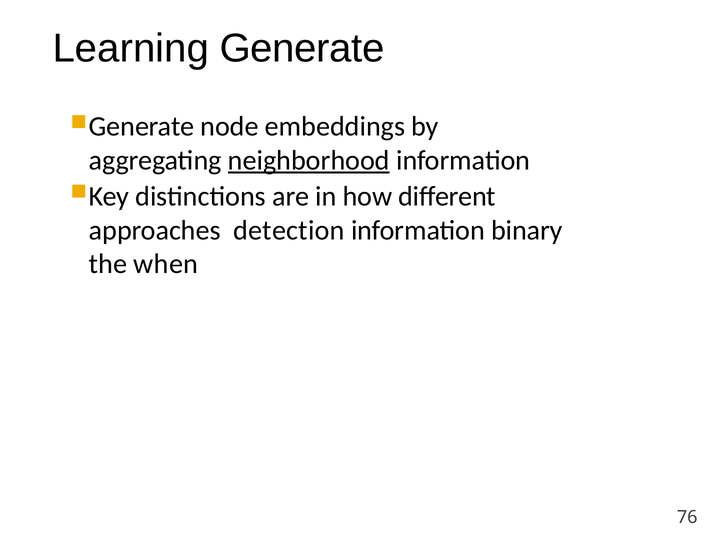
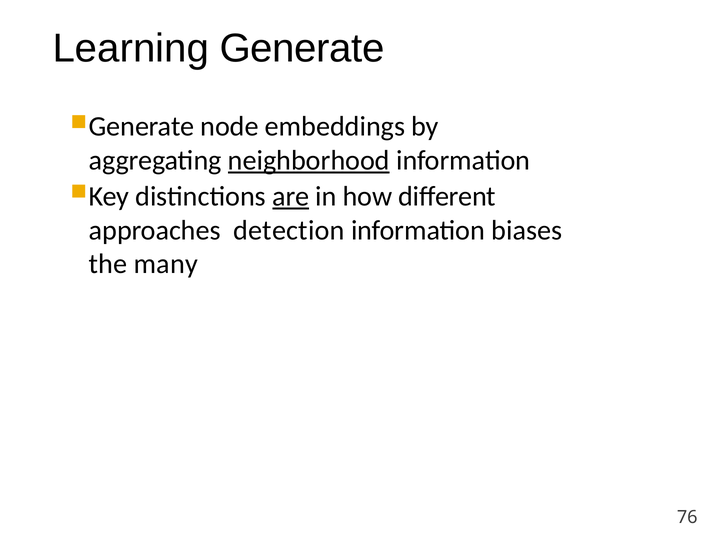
are underline: none -> present
binary: binary -> biases
when: when -> many
